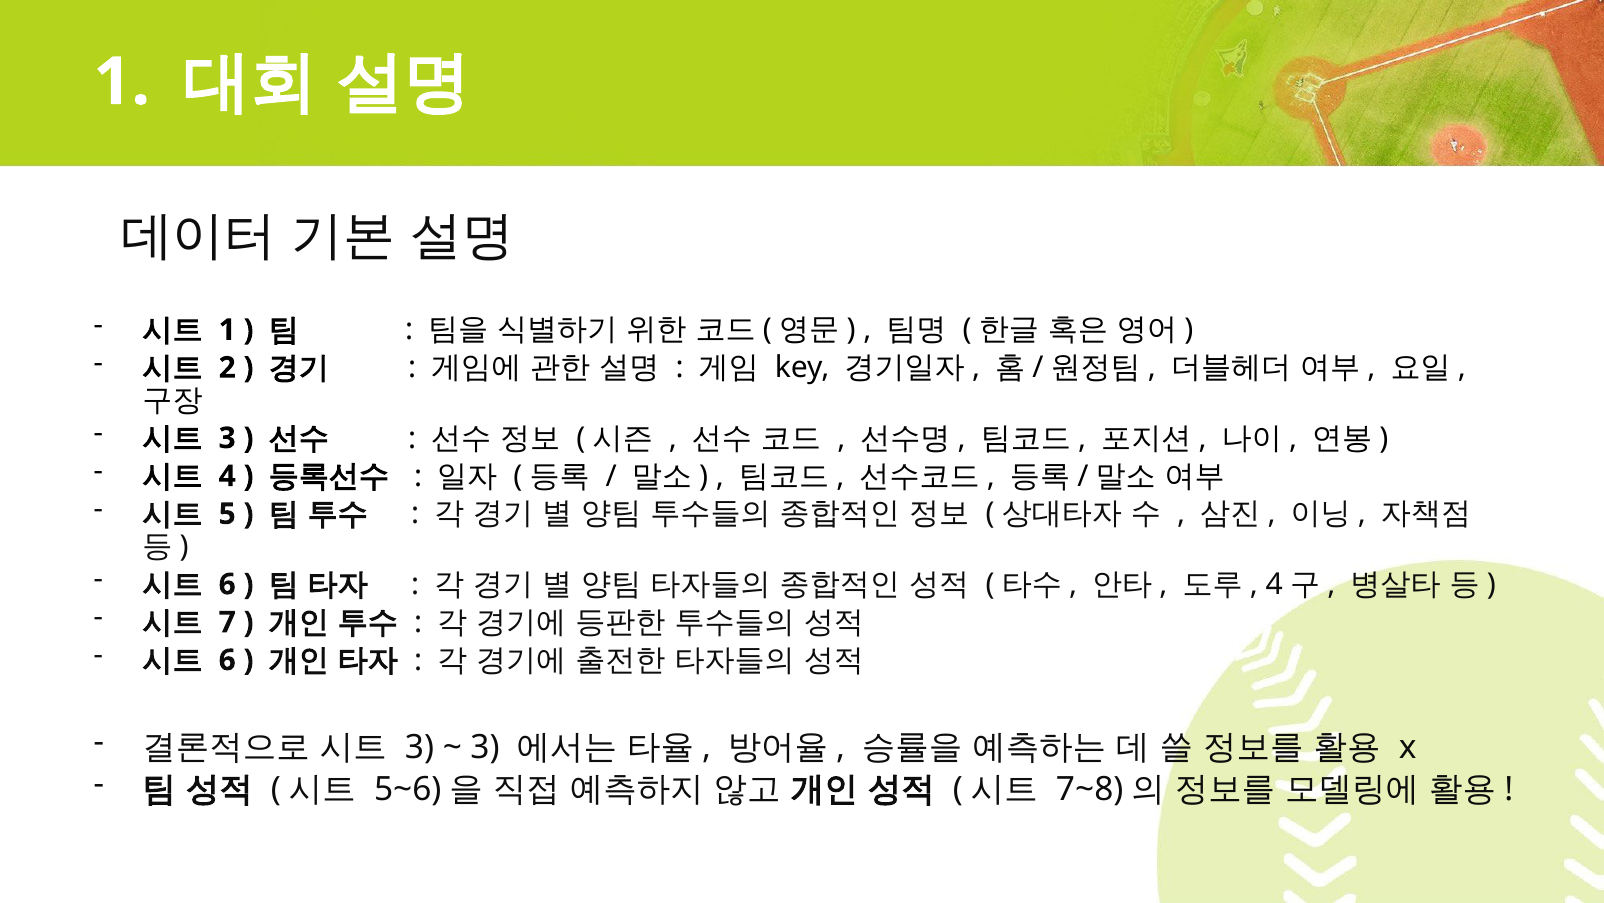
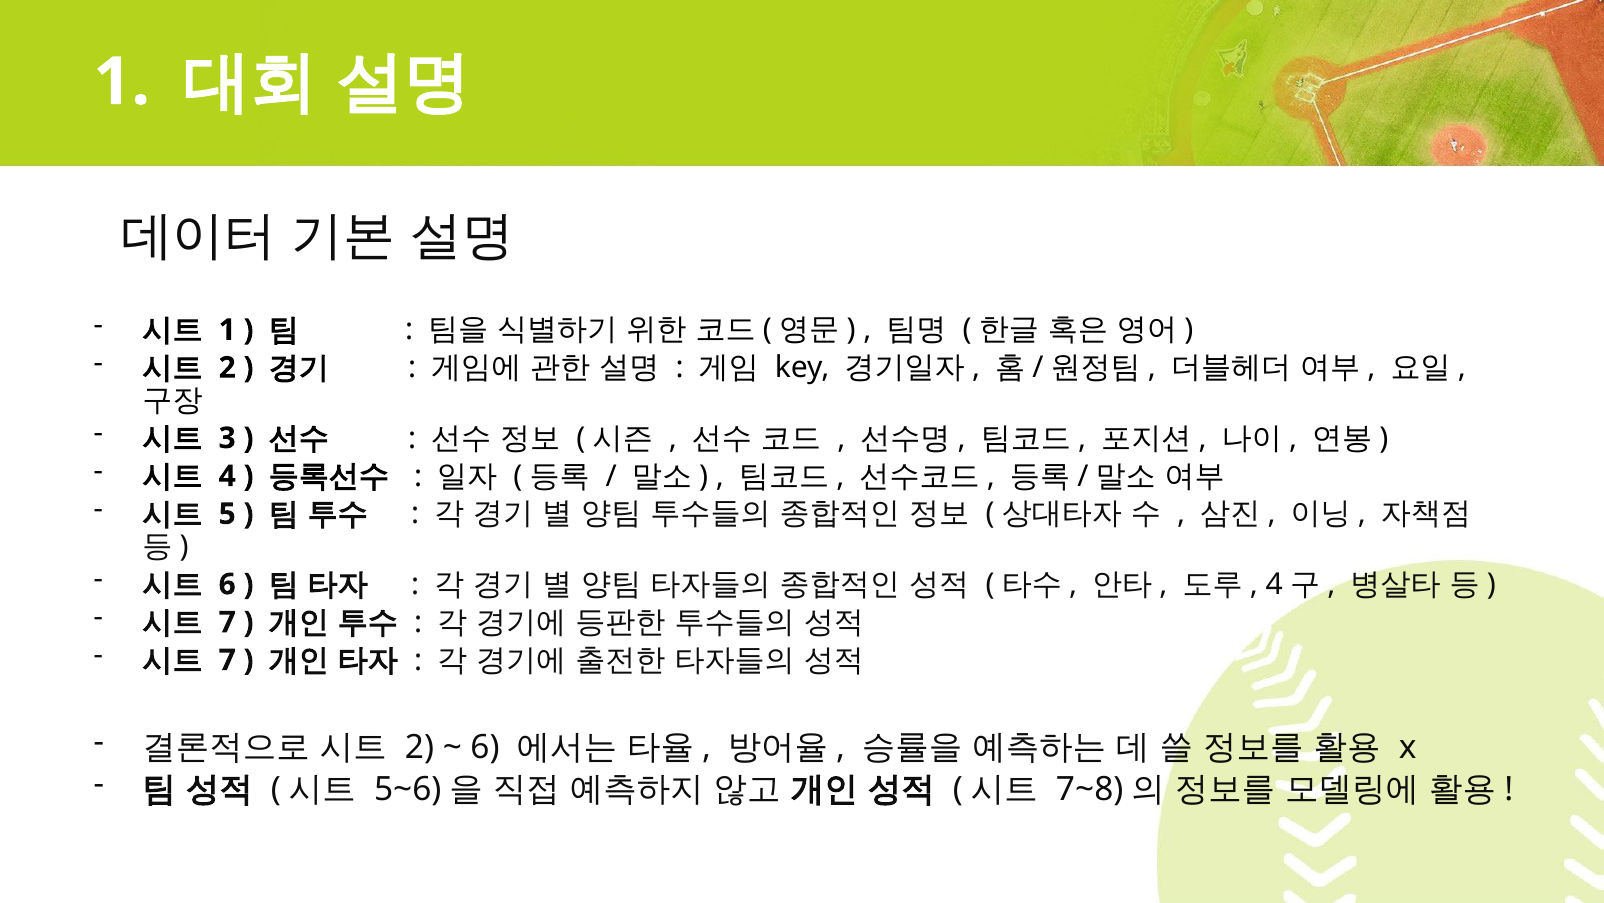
6 at (227, 660): 6 -> 7
3 at (419, 747): 3 -> 2
3 at (485, 747): 3 -> 6
